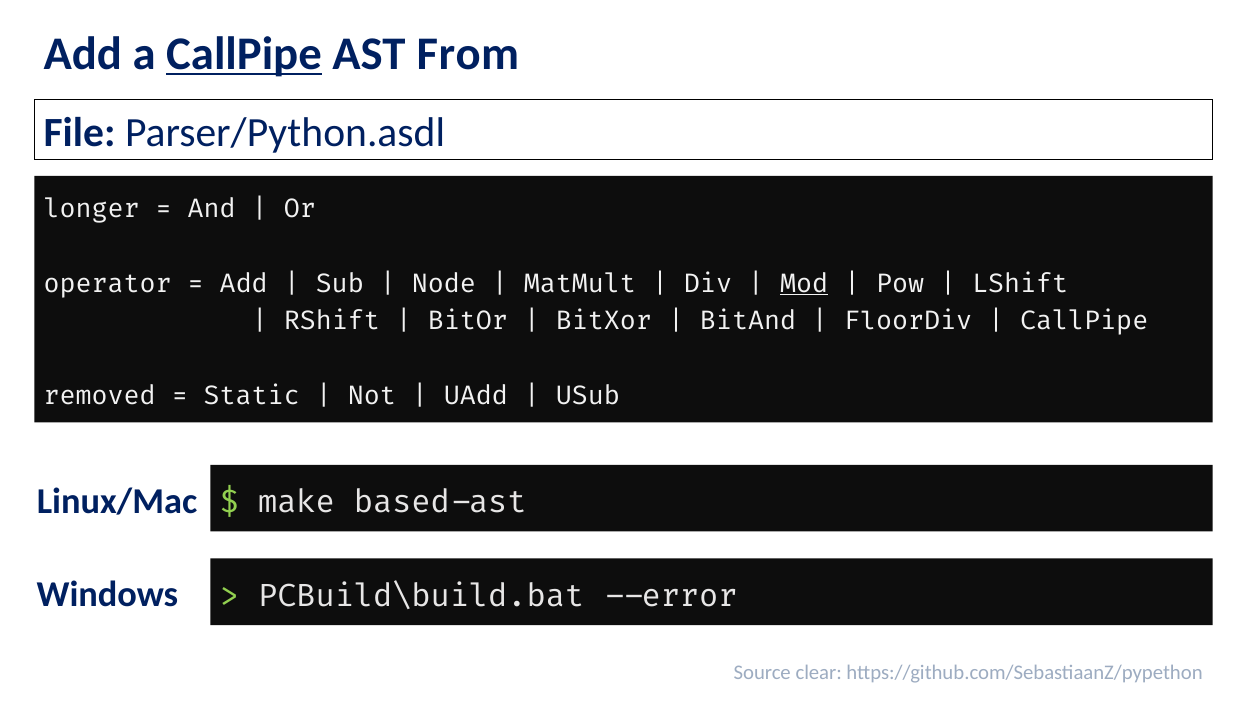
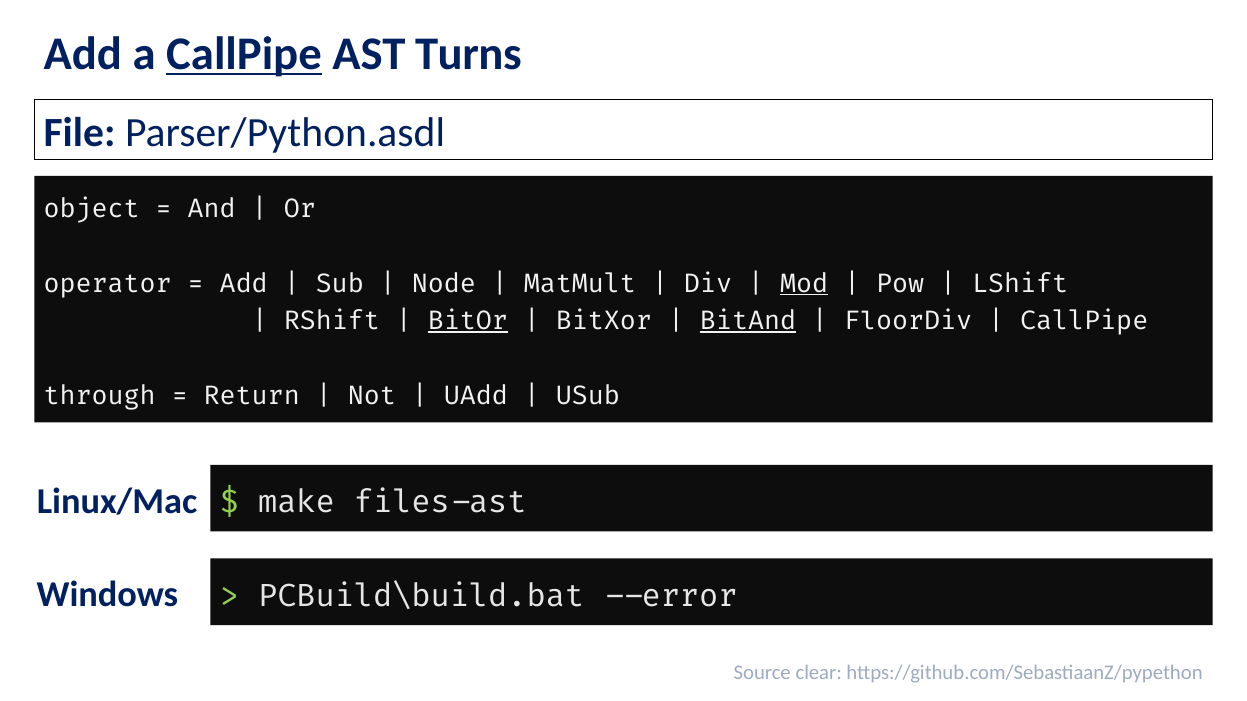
From: From -> Turns
longer: longer -> object
BitOr underline: none -> present
BitAnd underline: none -> present
removed: removed -> through
Static: Static -> Return
based-ast: based-ast -> files-ast
